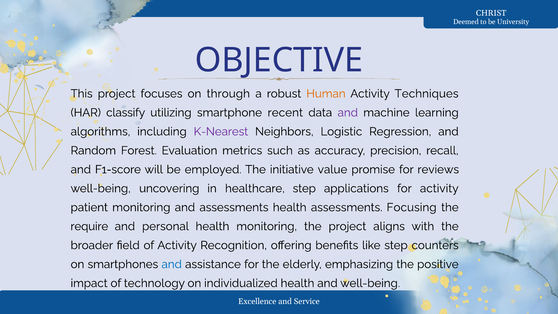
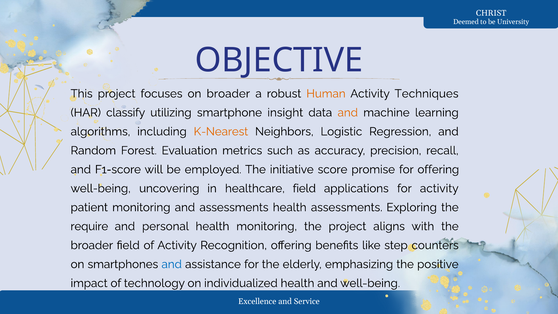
on through: through -> broader
recent: recent -> insight
and at (348, 113) colour: purple -> orange
K-Nearest colour: purple -> orange
value: value -> score
for reviews: reviews -> offering
healthcare step: step -> field
Focusing: Focusing -> Exploring
